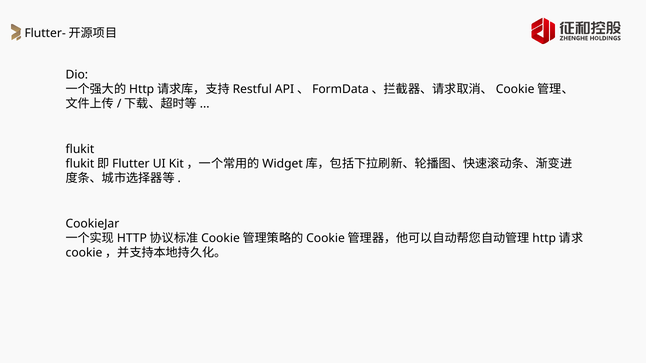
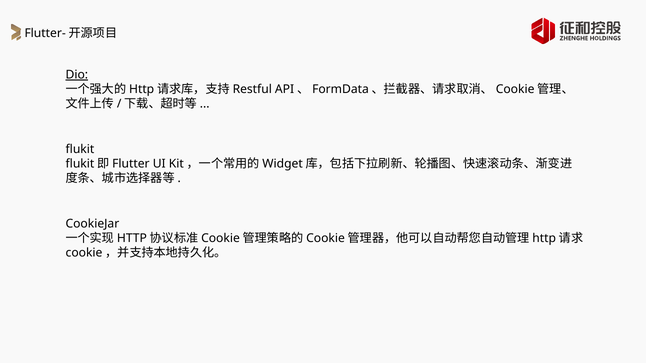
Dio underline: none -> present
